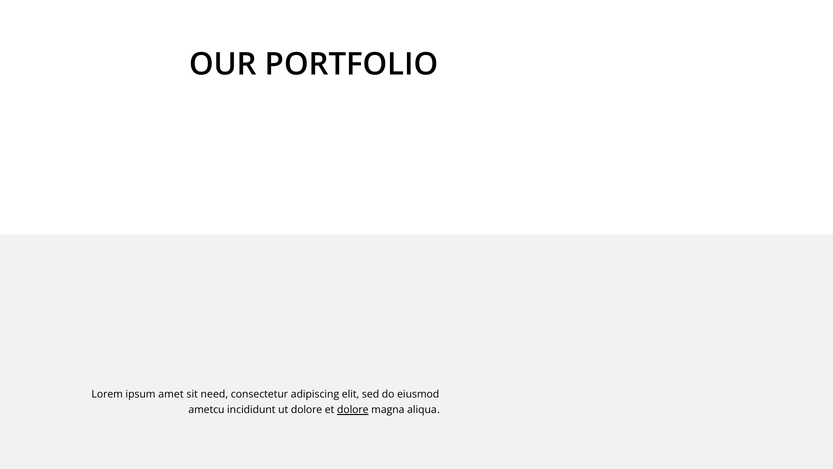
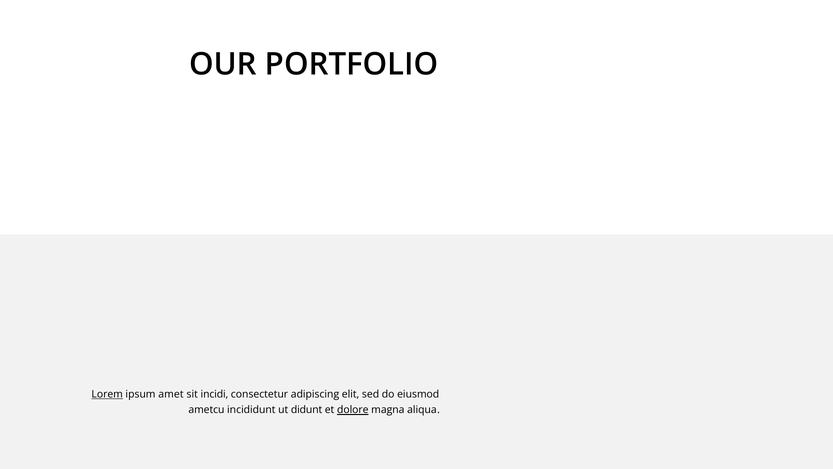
Lorem underline: none -> present
need: need -> incidi
ut dolore: dolore -> didunt
